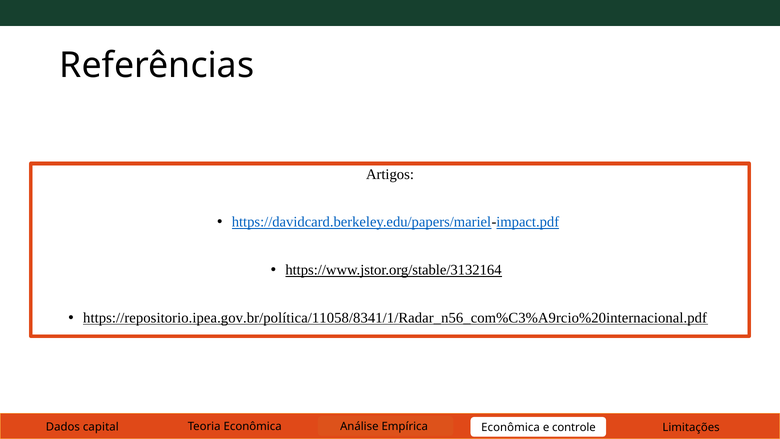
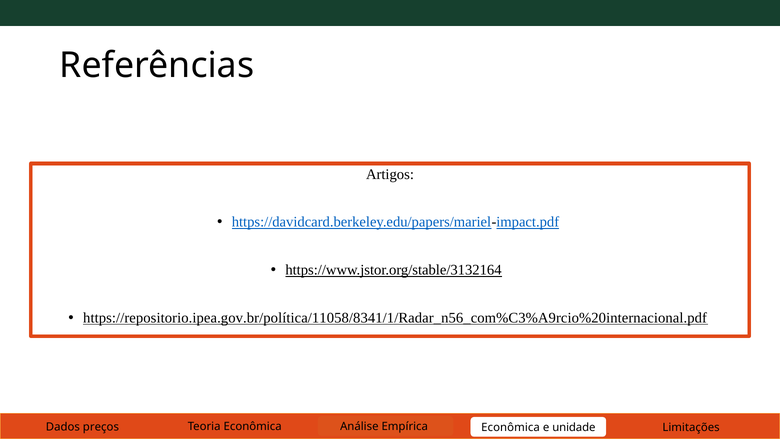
capital: capital -> preços
controle: controle -> unidade
